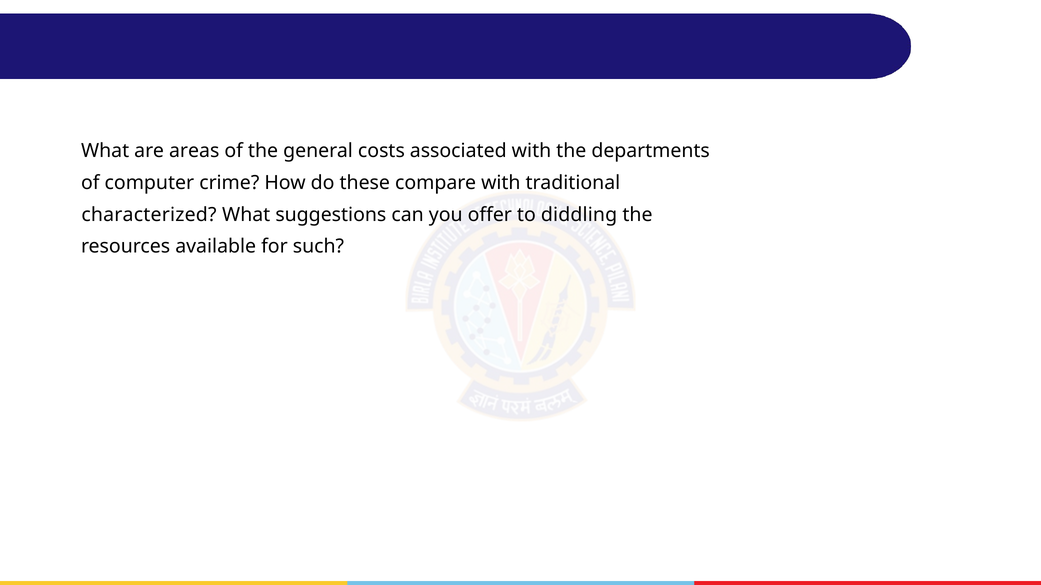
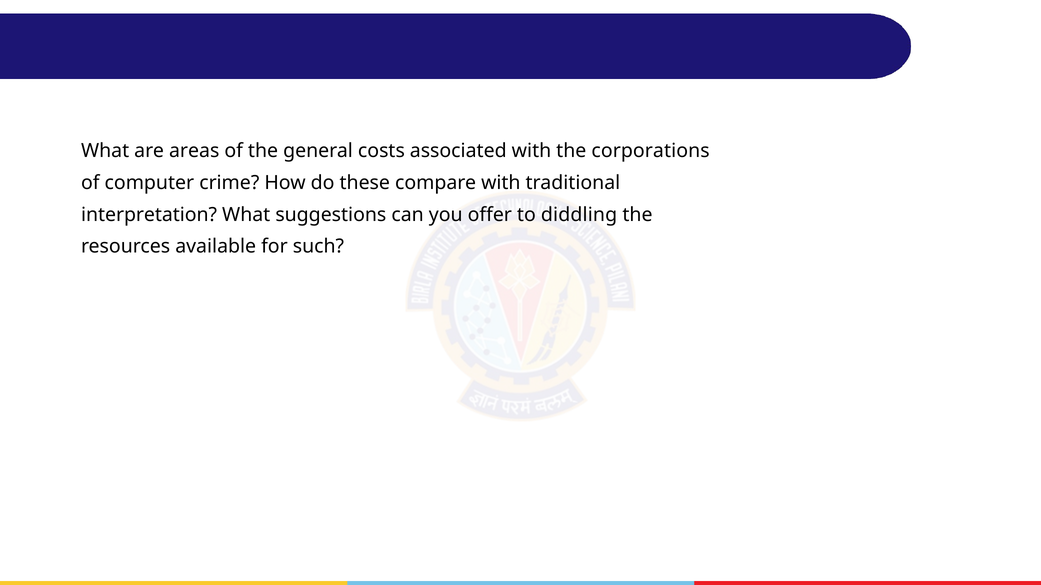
departments: departments -> corporations
characterized: characterized -> interpretation
